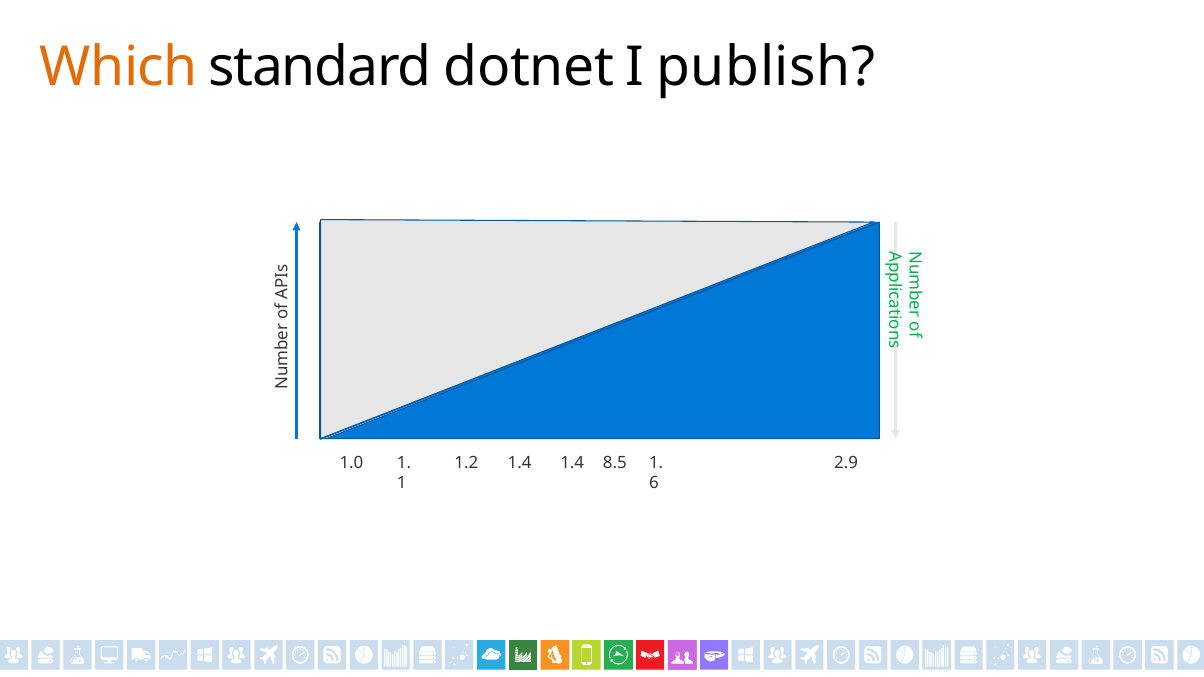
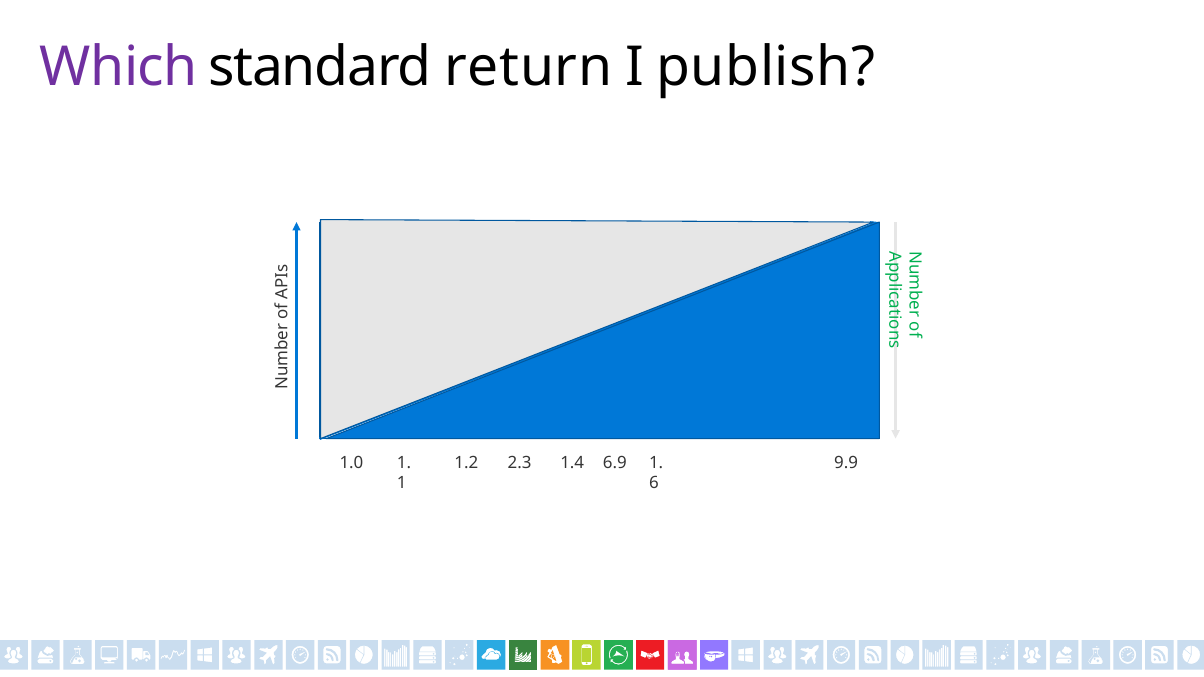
Which colour: orange -> purple
dotnet: dotnet -> return
1.2 1.4: 1.4 -> 2.3
8.5: 8.5 -> 6.9
2.9: 2.9 -> 9.9
